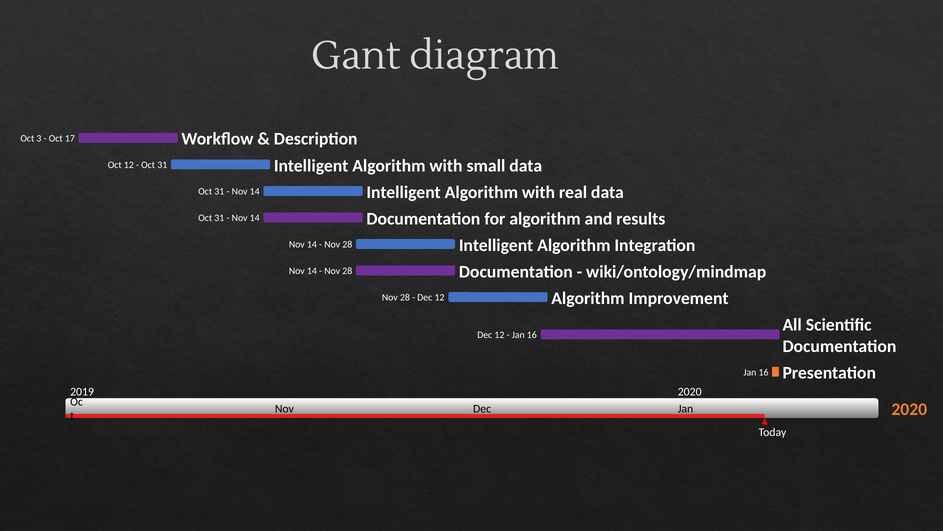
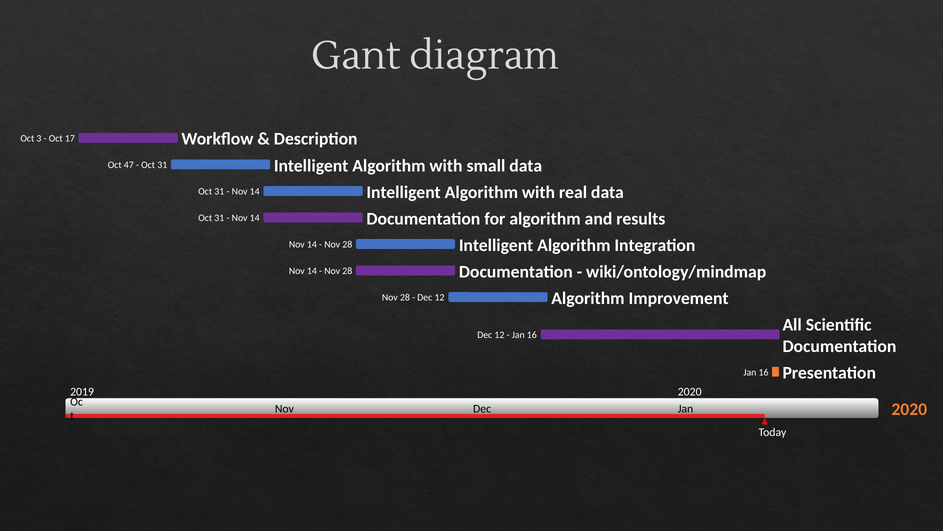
Oct 12: 12 -> 47
